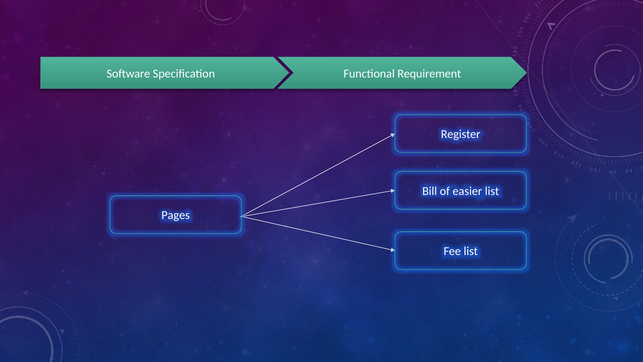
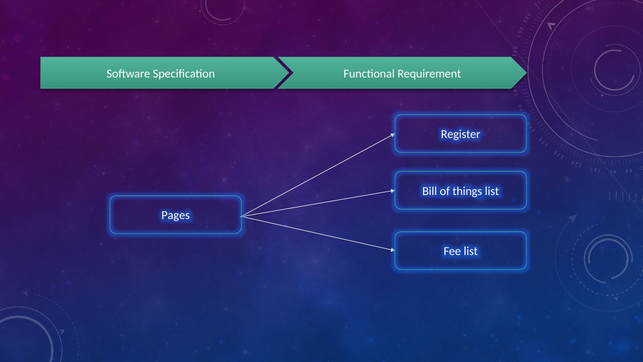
easier: easier -> things
